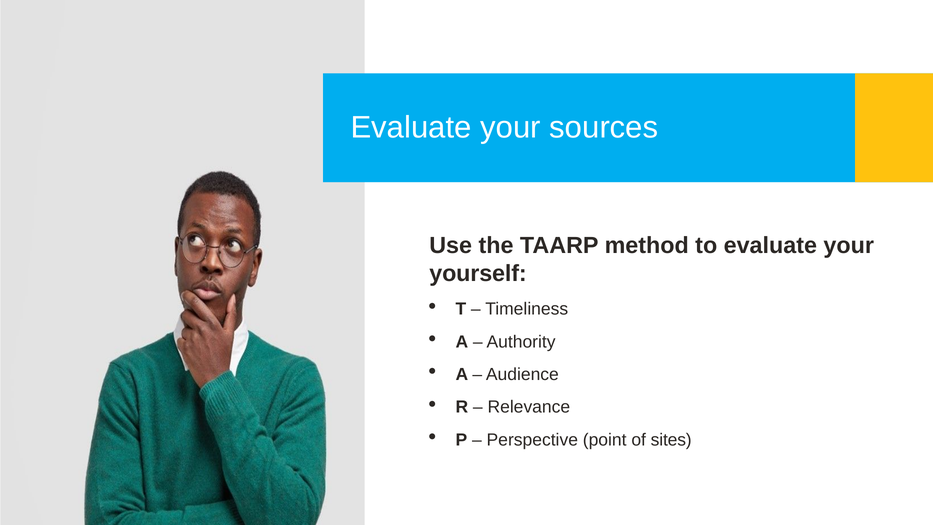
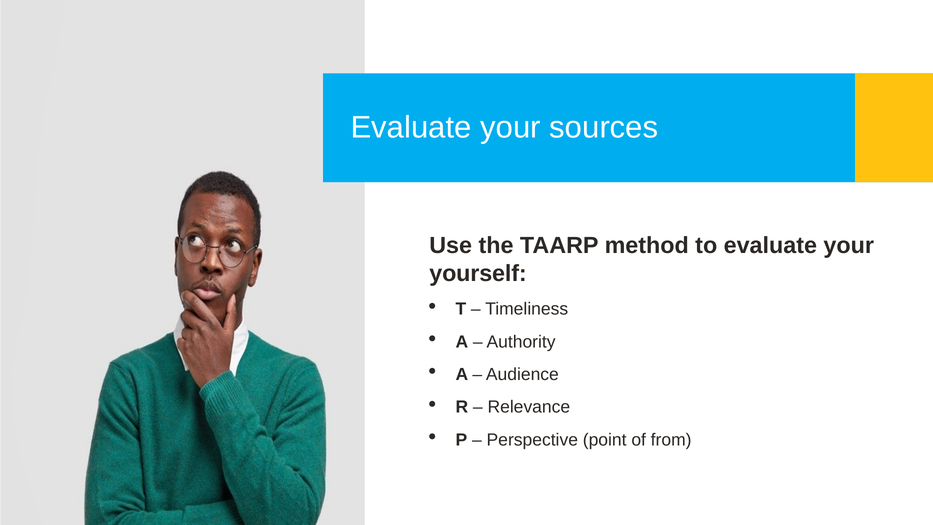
sites: sites -> from
